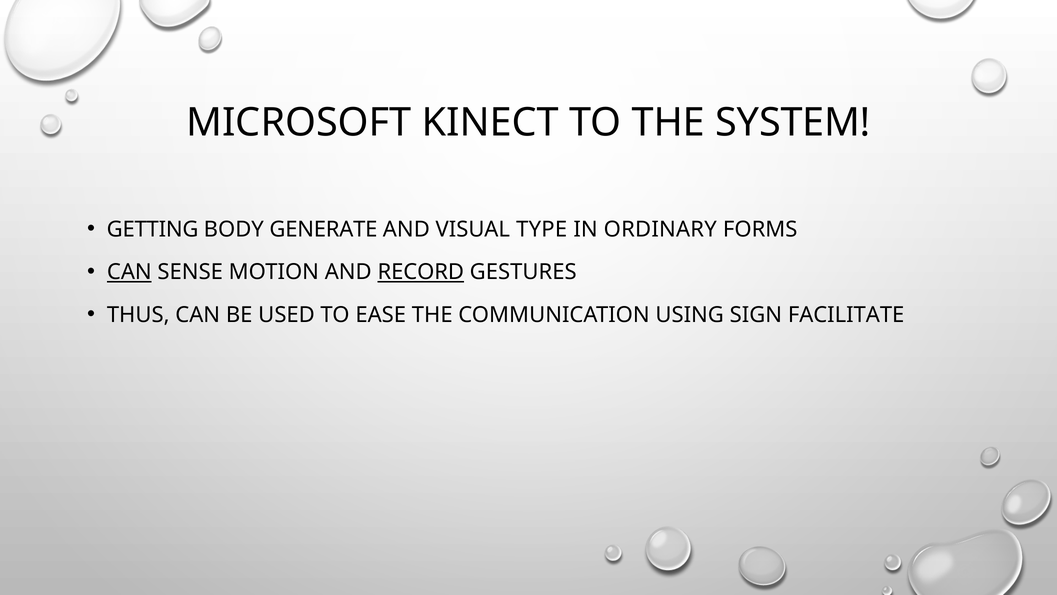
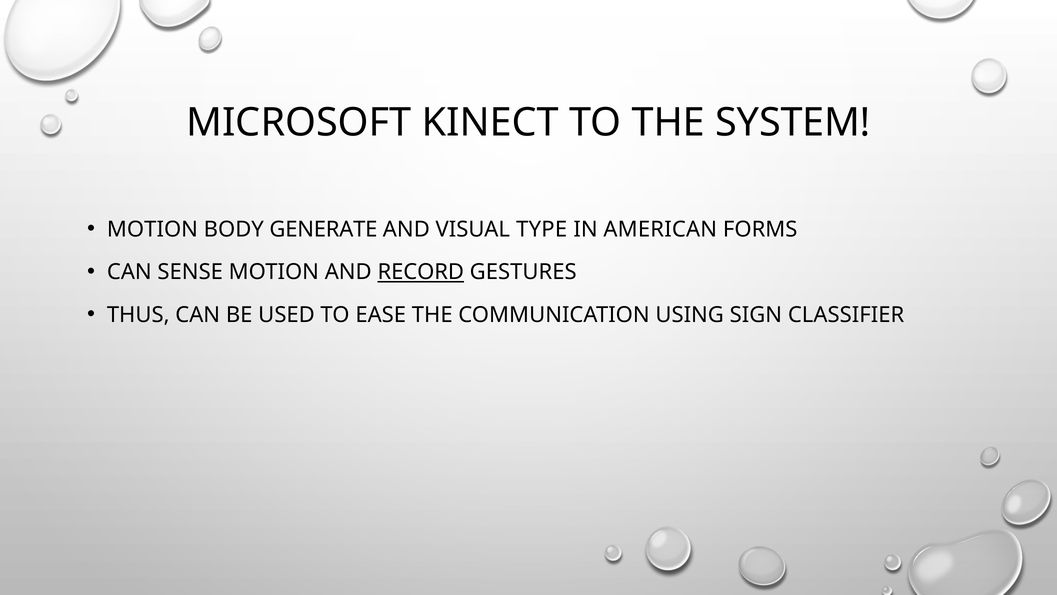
GETTING at (153, 229): GETTING -> MOTION
ORDINARY: ORDINARY -> AMERICAN
CAN at (129, 272) underline: present -> none
FACILITATE: FACILITATE -> CLASSIFIER
